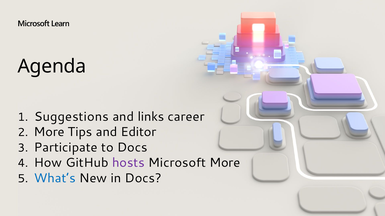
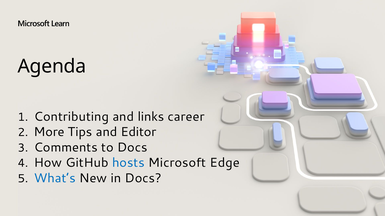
Suggestions: Suggestions -> Contributing
Participate: Participate -> Comments
hosts colour: purple -> blue
Microsoft More: More -> Edge
